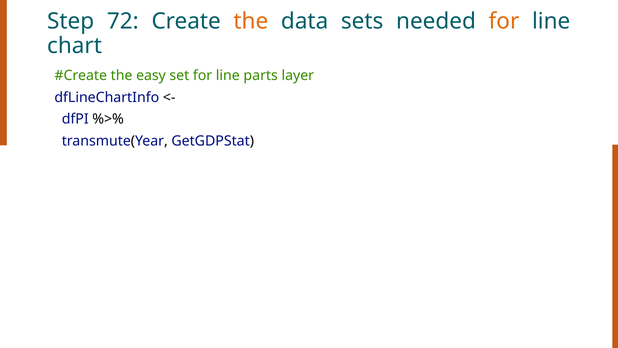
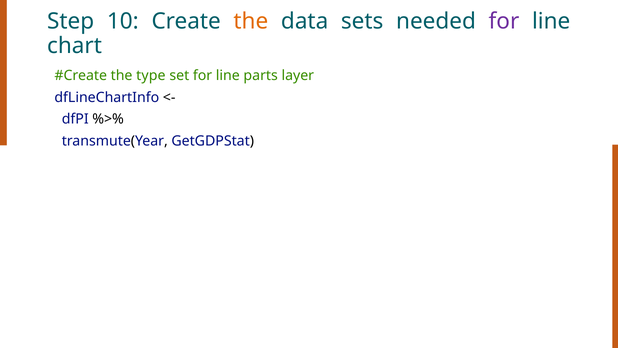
72: 72 -> 10
for at (504, 21) colour: orange -> purple
easy: easy -> type
